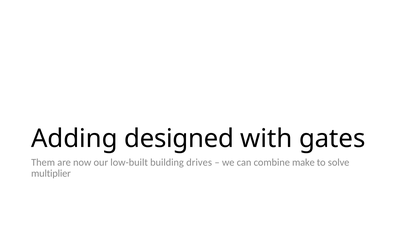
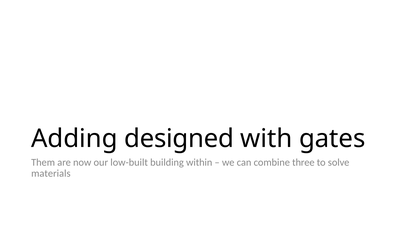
drives: drives -> within
make: make -> three
multiplier: multiplier -> materials
